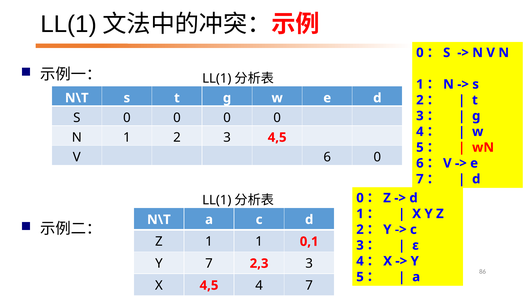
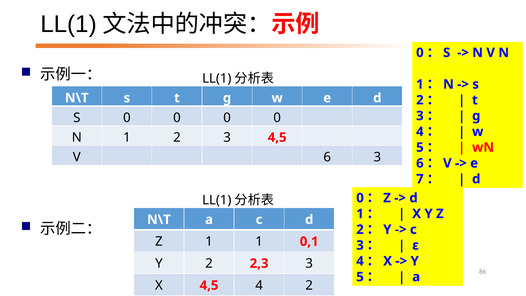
6 0: 0 -> 3
Y 7: 7 -> 2
4 7: 7 -> 2
